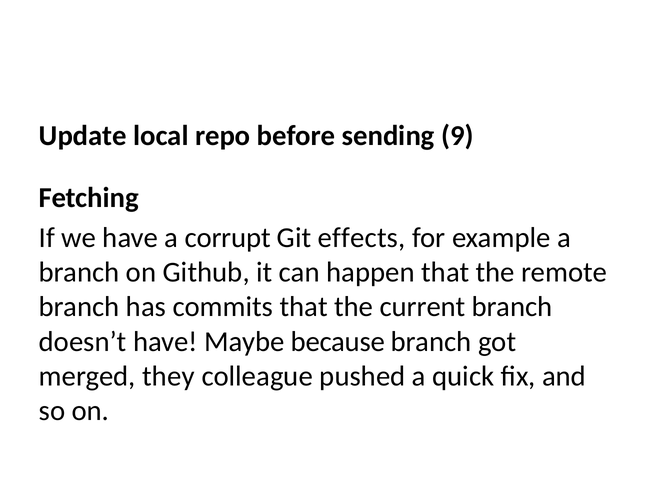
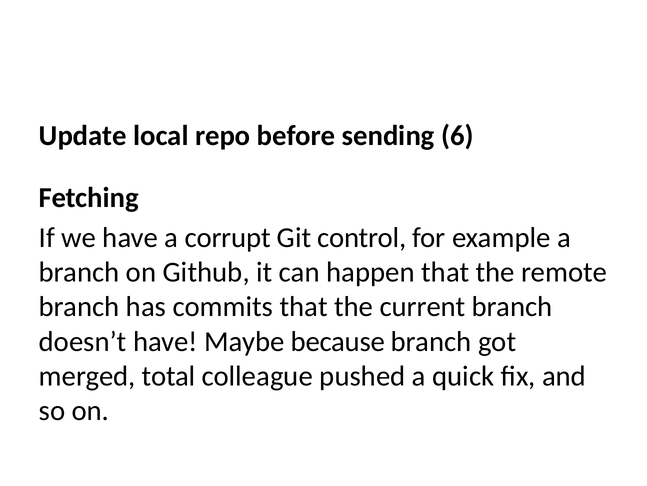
9: 9 -> 6
effects: effects -> control
they: they -> total
